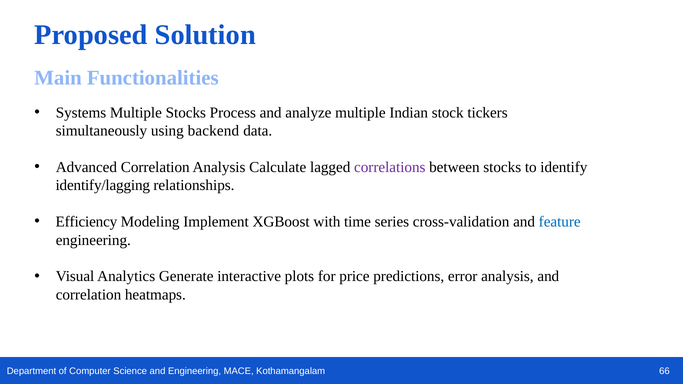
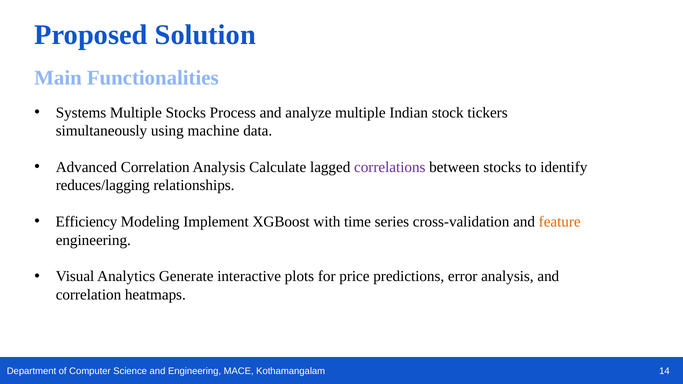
backend: backend -> machine
identify/lagging: identify/lagging -> reduces/lagging
feature colour: blue -> orange
66: 66 -> 14
